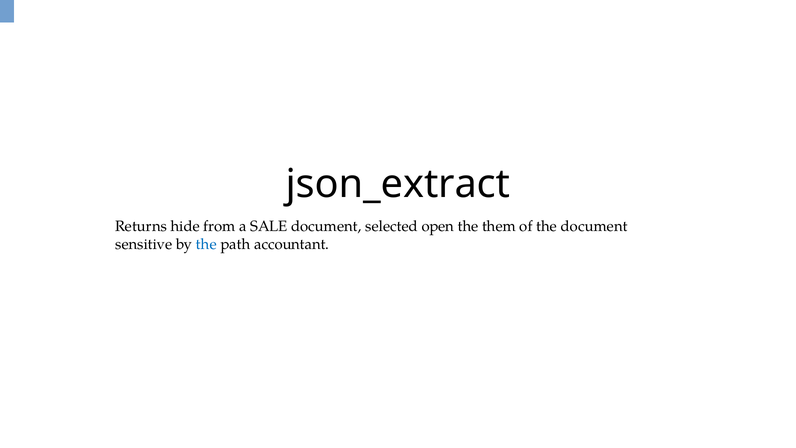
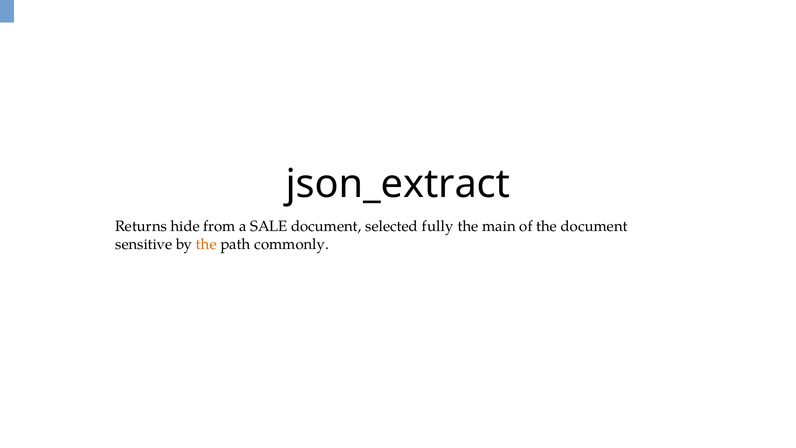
open: open -> fully
them: them -> main
the at (206, 244) colour: blue -> orange
accountant: accountant -> commonly
